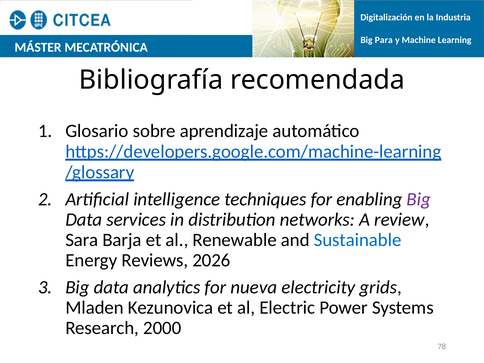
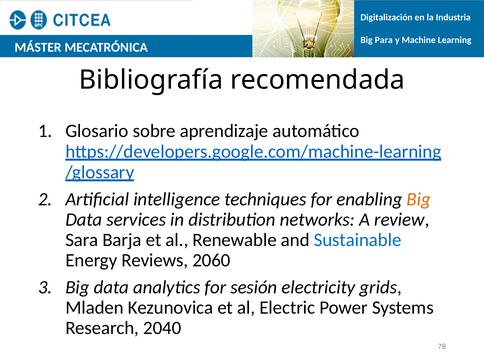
Big at (419, 199) colour: purple -> orange
2026: 2026 -> 2060
nueva: nueva -> sesión
2000: 2000 -> 2040
